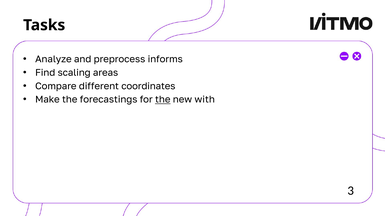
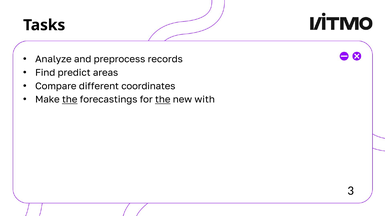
informs: informs -> records
scaling: scaling -> predict
the at (70, 100) underline: none -> present
